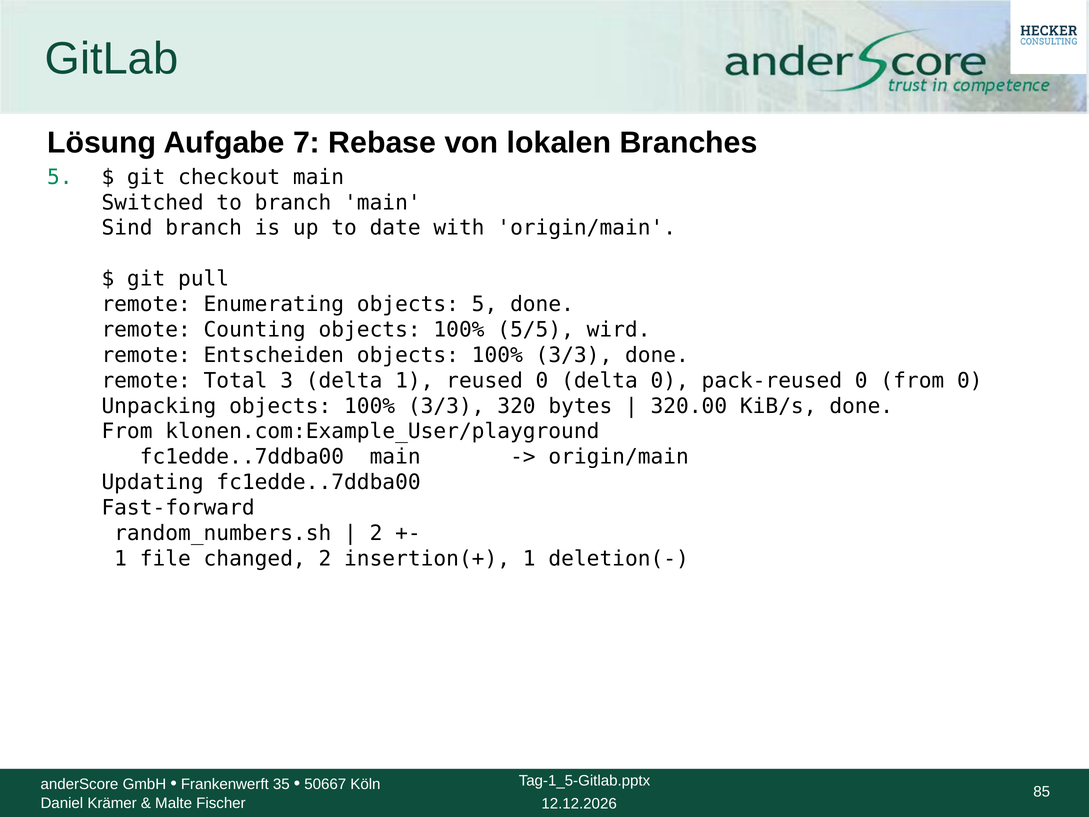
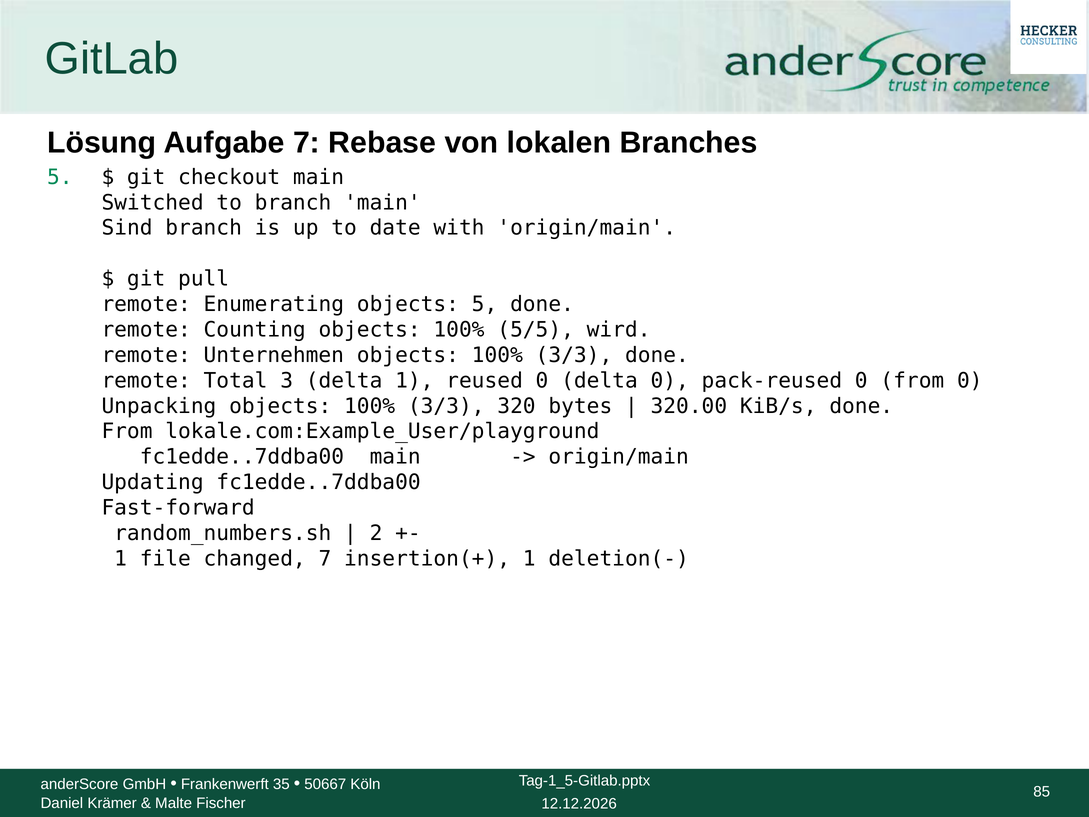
Entscheiden: Entscheiden -> Unternehmen
klonen.com:Example_User/playground: klonen.com:Example_User/playground -> lokale.com:Example_User/playground
changed 2: 2 -> 7
